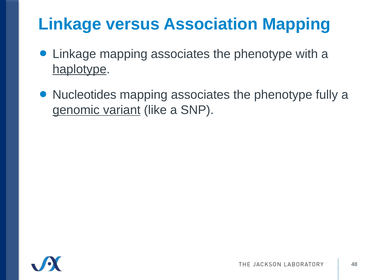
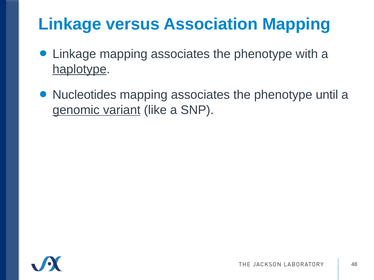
fully: fully -> until
